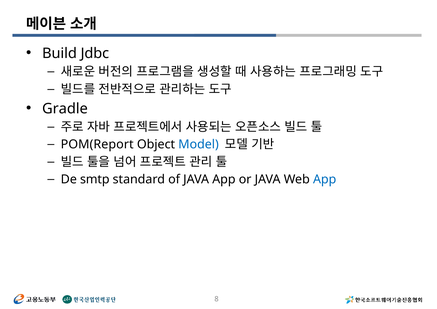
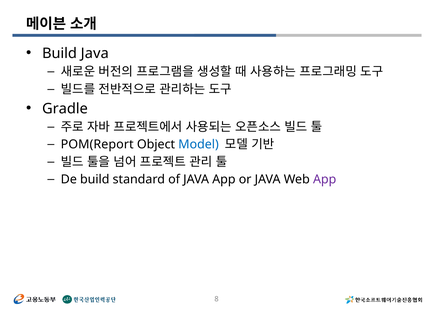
Build Jdbc: Jdbc -> Java
De smtp: smtp -> build
App at (325, 179) colour: blue -> purple
